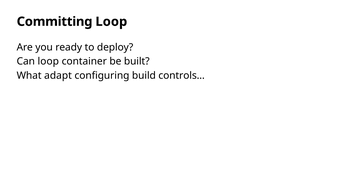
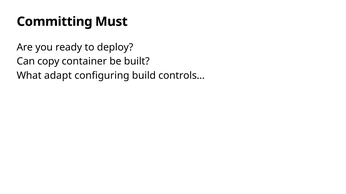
Committing Loop: Loop -> Must
Can loop: loop -> copy
